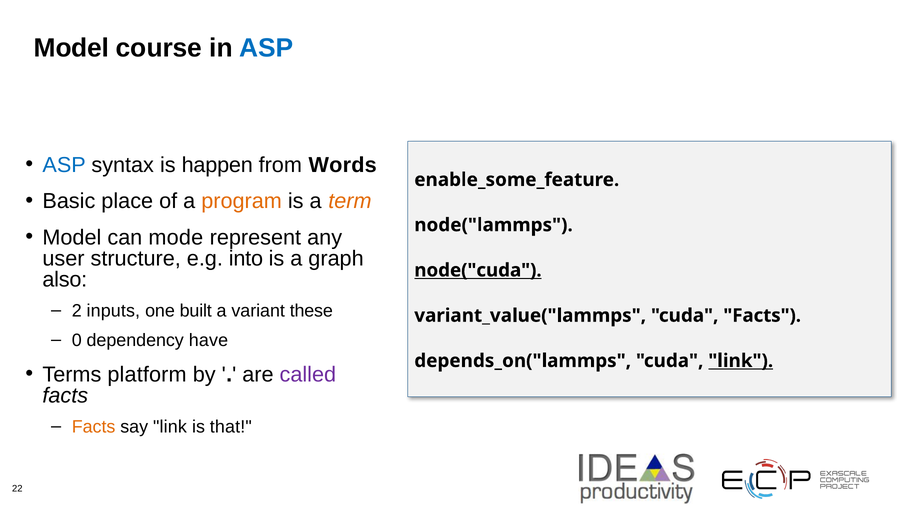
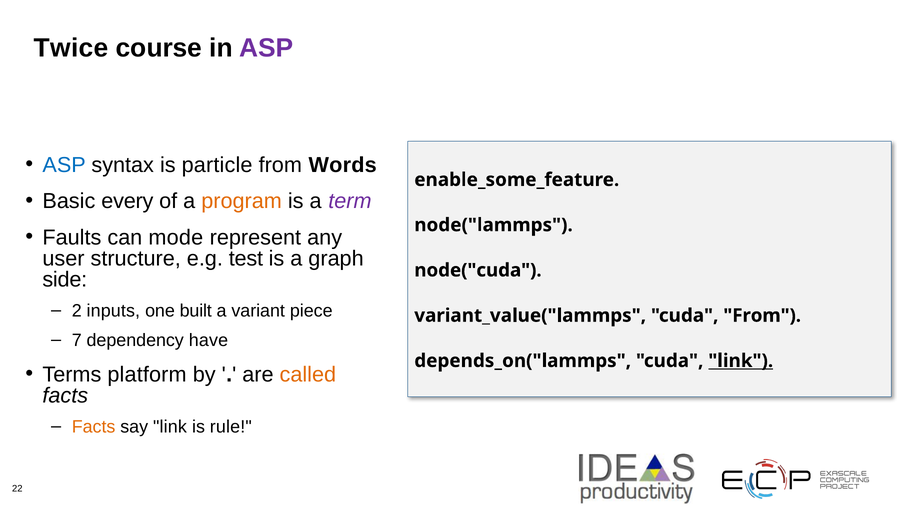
Model at (71, 48): Model -> Twice
ASP at (266, 48) colour: blue -> purple
happen: happen -> particle
place: place -> every
term colour: orange -> purple
Model at (72, 237): Model -> Faults
into: into -> test
node("cuda underline: present -> none
also: also -> side
these: these -> piece
cuda Facts: Facts -> From
0: 0 -> 7
called colour: purple -> orange
that: that -> rule
